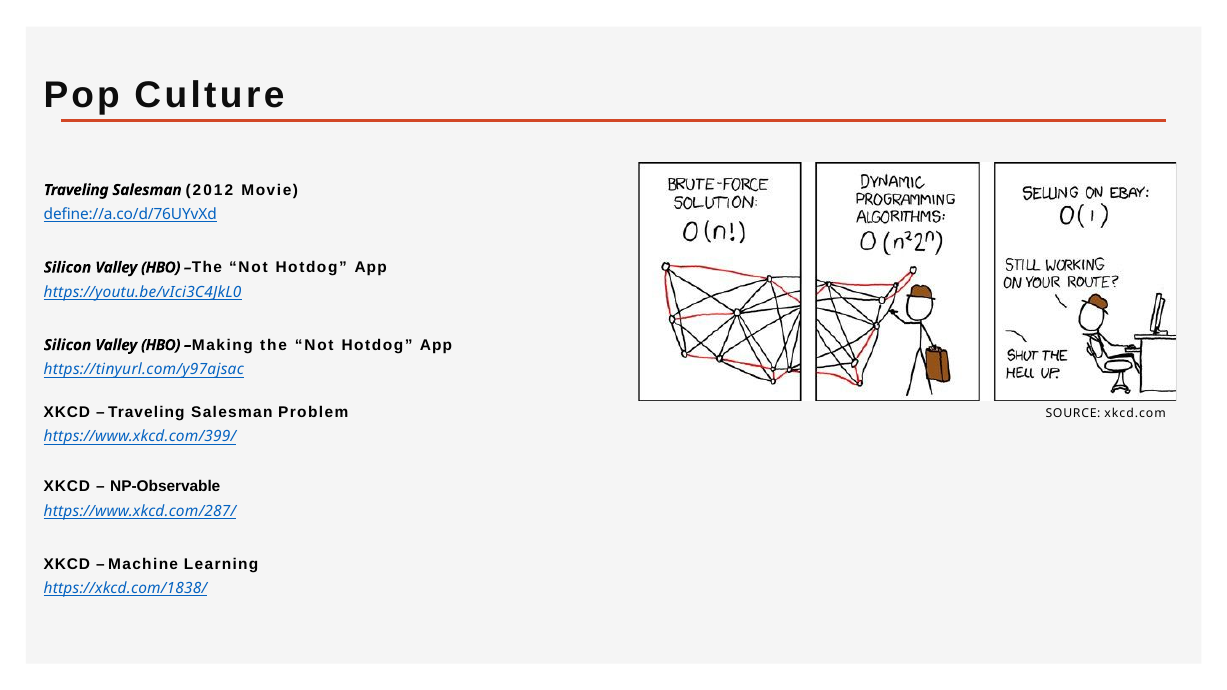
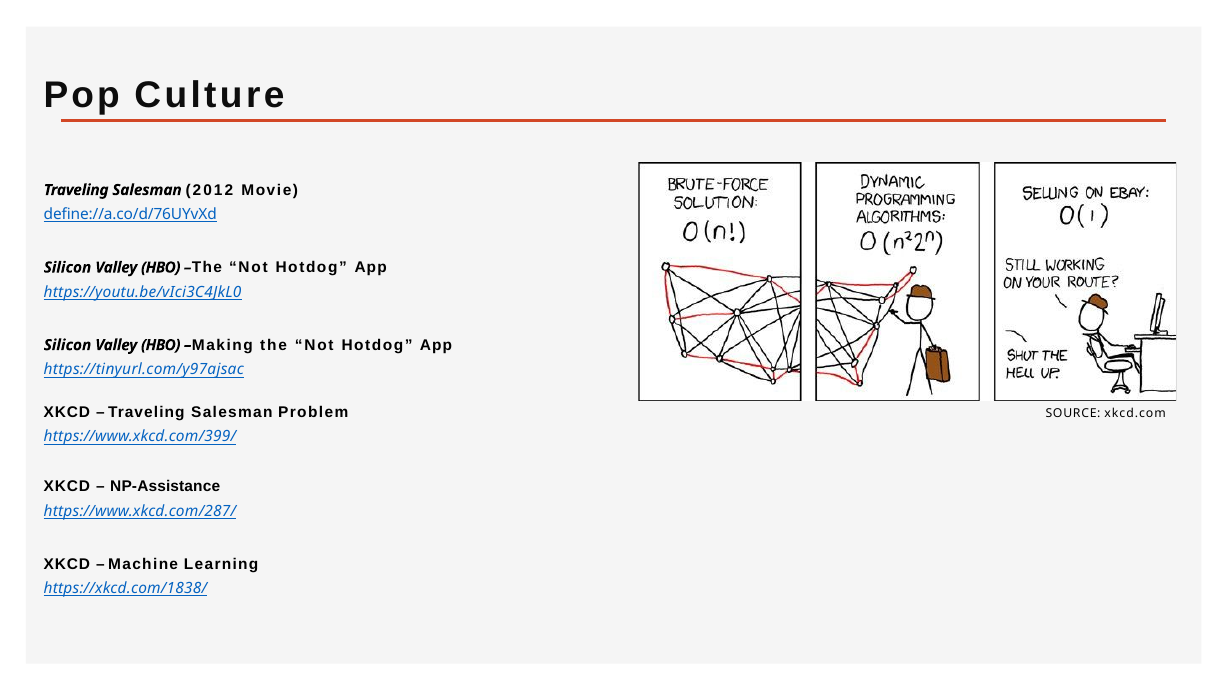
NP-Observable: NP-Observable -> NP-Assistance
